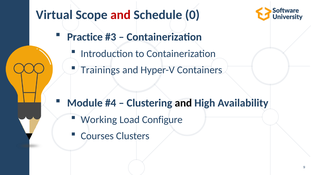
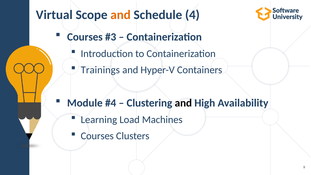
and at (121, 15) colour: red -> orange
0: 0 -> 4
Practice at (85, 37): Practice -> Courses
Working: Working -> Learning
Configure: Configure -> Machines
